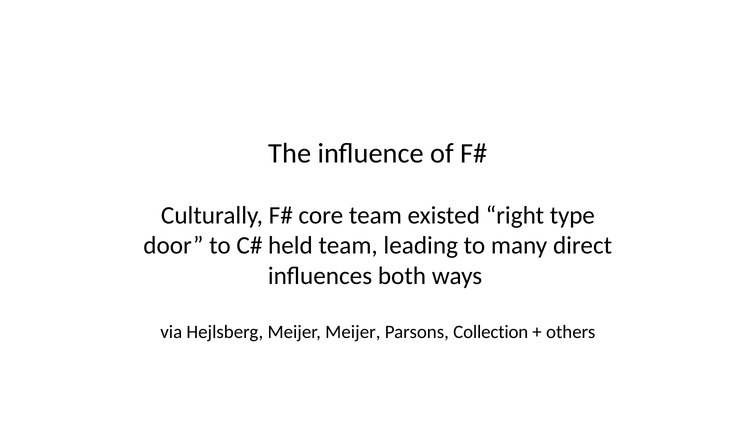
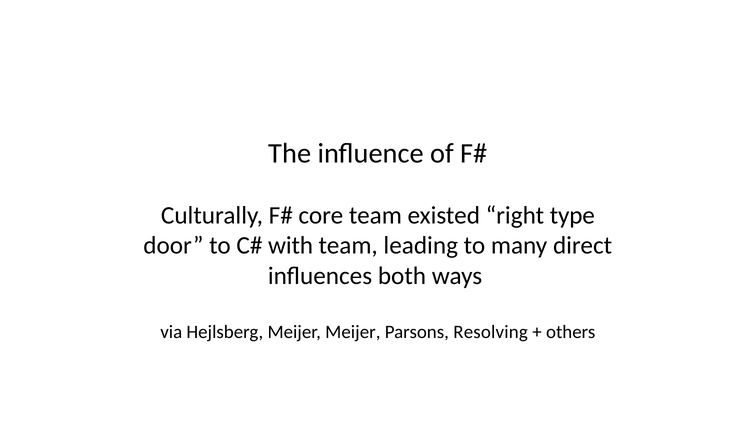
held: held -> with
Collection: Collection -> Resolving
